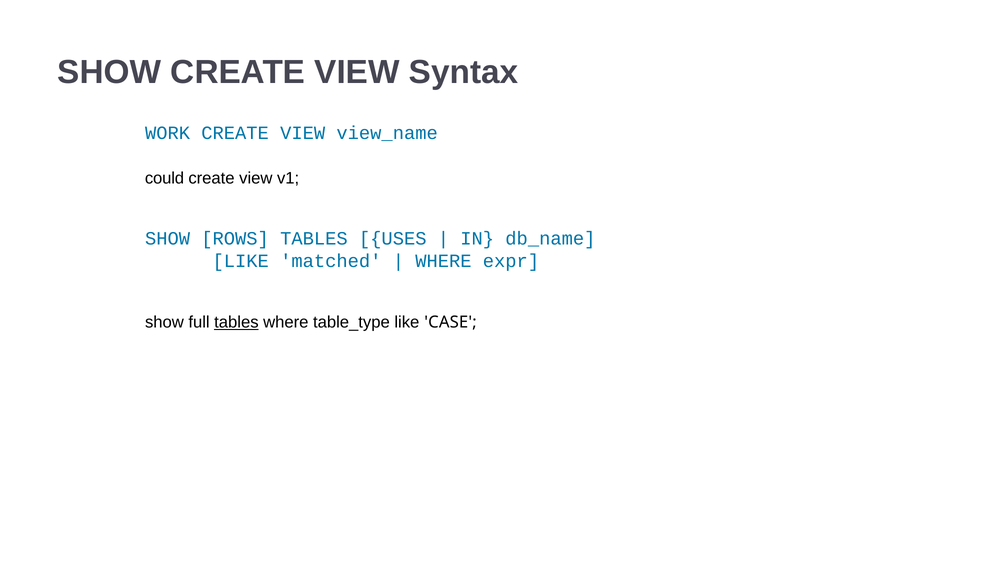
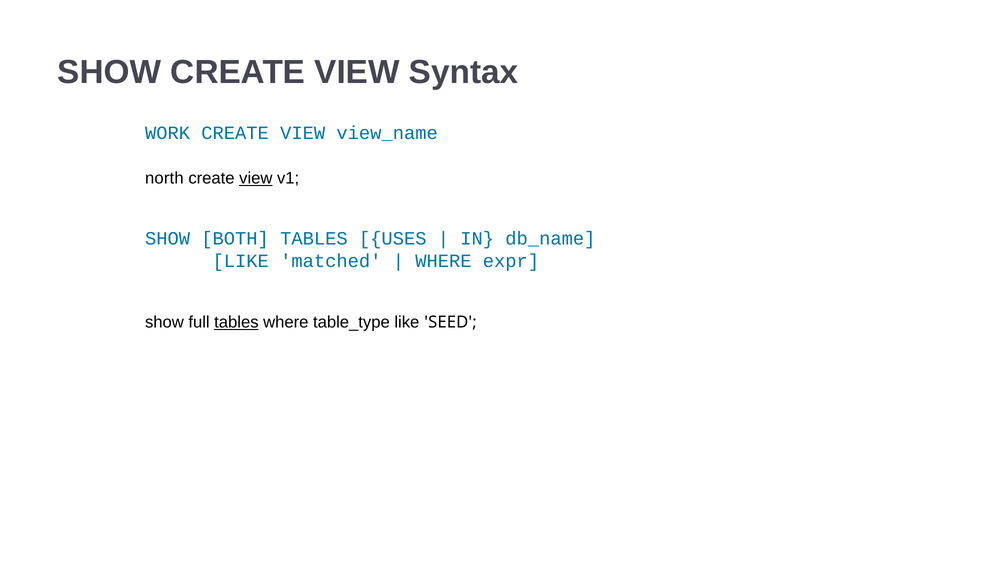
could: could -> north
view at (256, 178) underline: none -> present
ROWS: ROWS -> BOTH
CASE: CASE -> SEED
